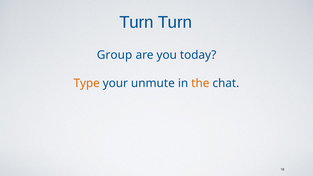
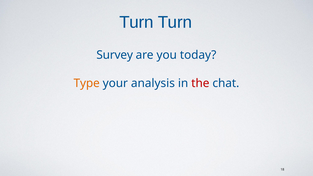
Group: Group -> Survey
unmute: unmute -> analysis
the colour: orange -> red
